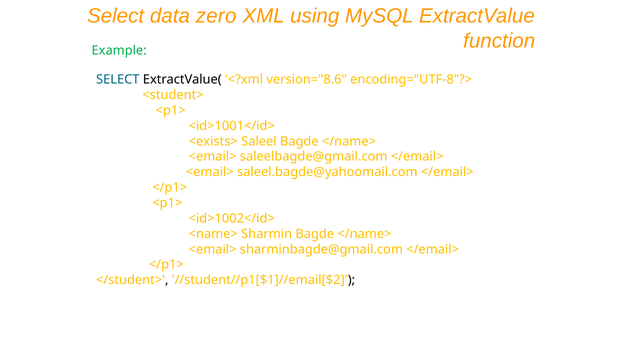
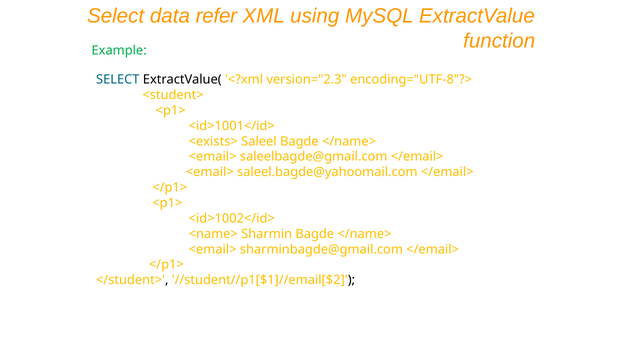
zero: zero -> refer
version="8.6: version="8.6 -> version="2.3
